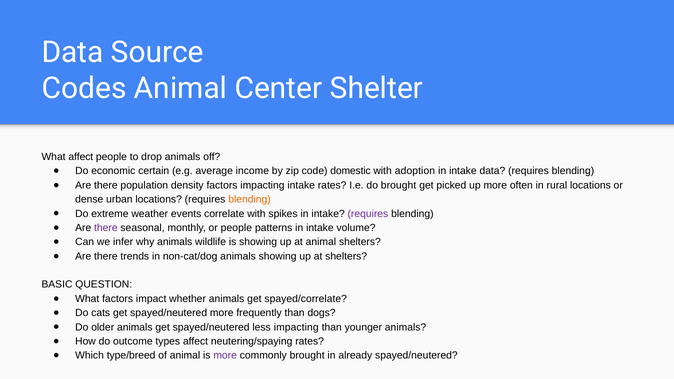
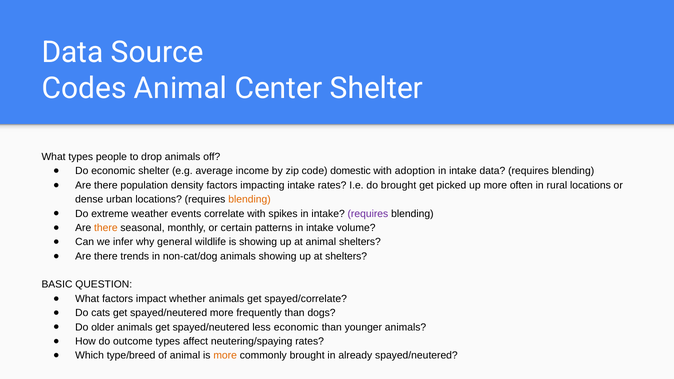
What affect: affect -> types
economic certain: certain -> shelter
there at (106, 228) colour: purple -> orange
or people: people -> certain
why animals: animals -> general
less impacting: impacting -> economic
more at (225, 356) colour: purple -> orange
